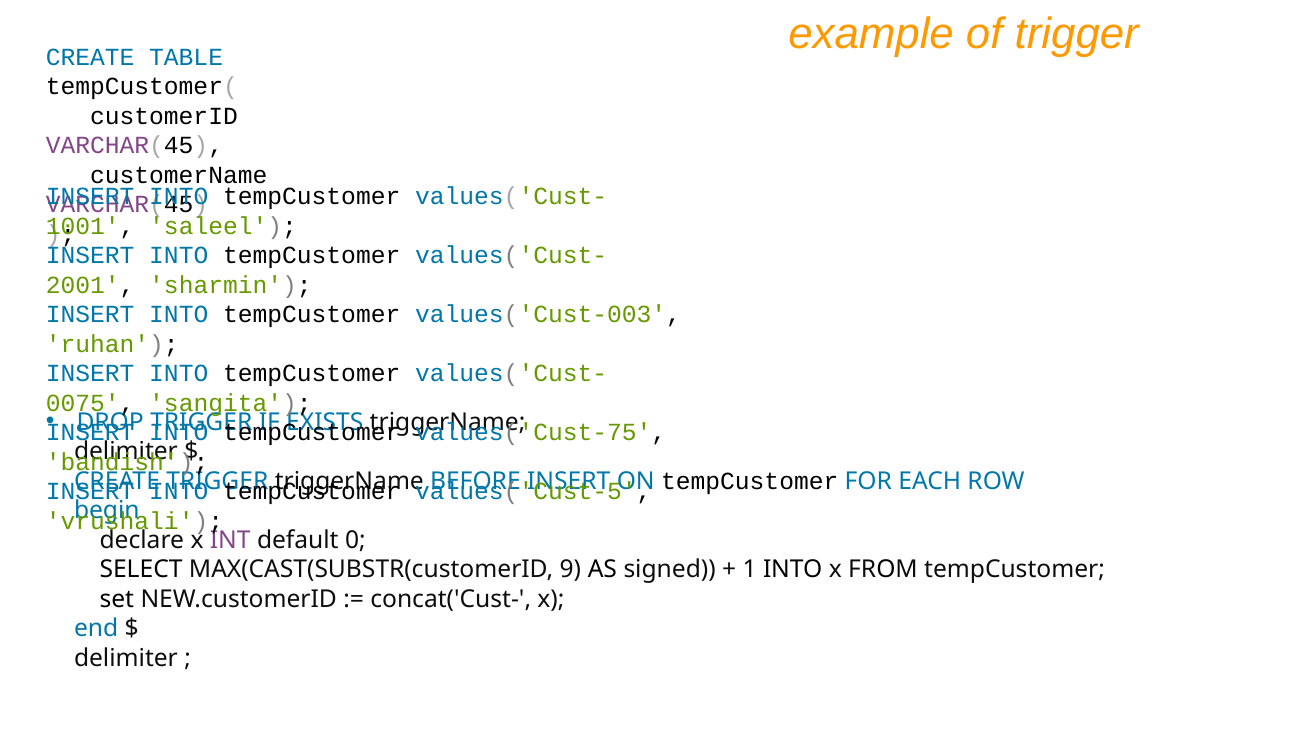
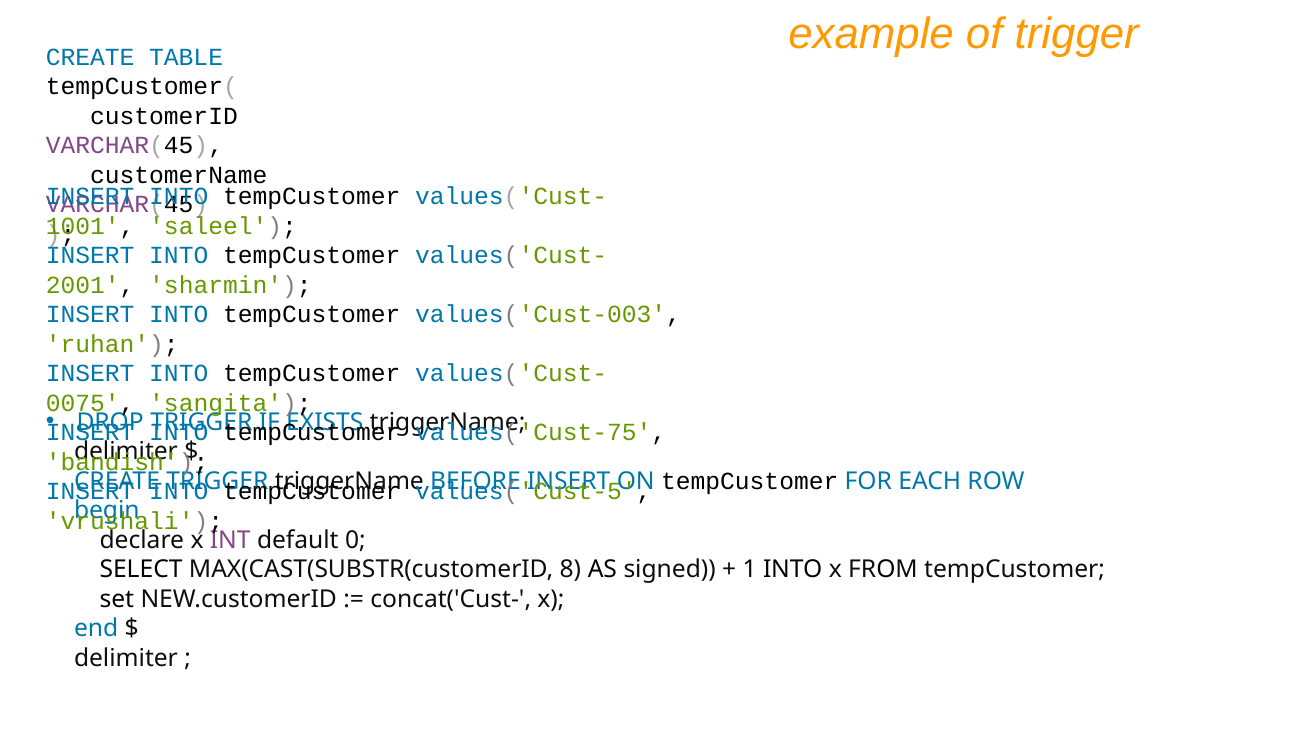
9: 9 -> 8
